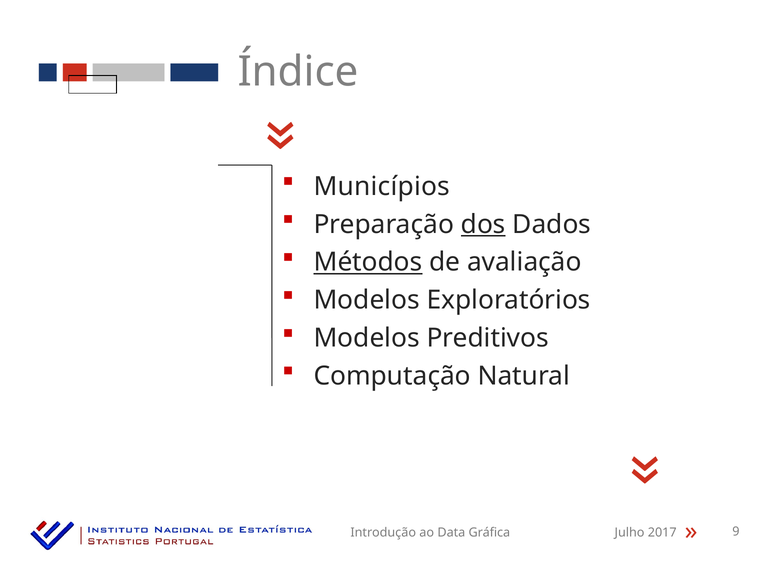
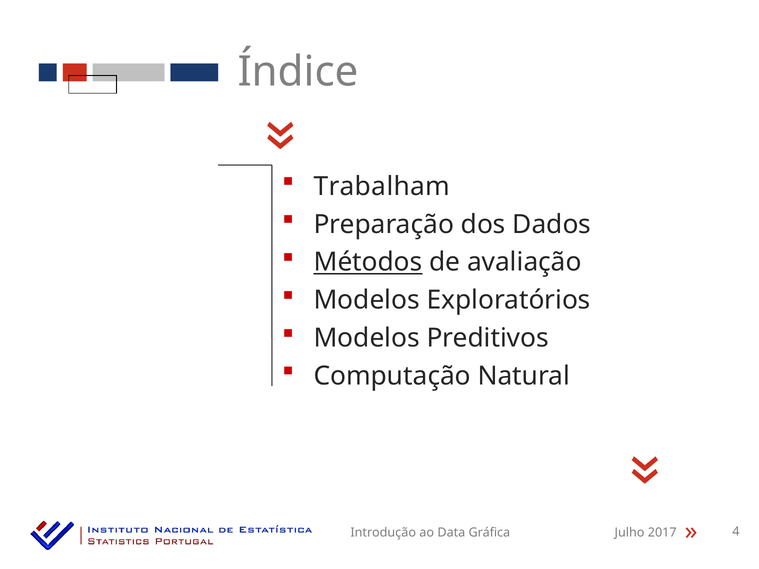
Municípios: Municípios -> Trabalham
dos underline: present -> none
9: 9 -> 4
